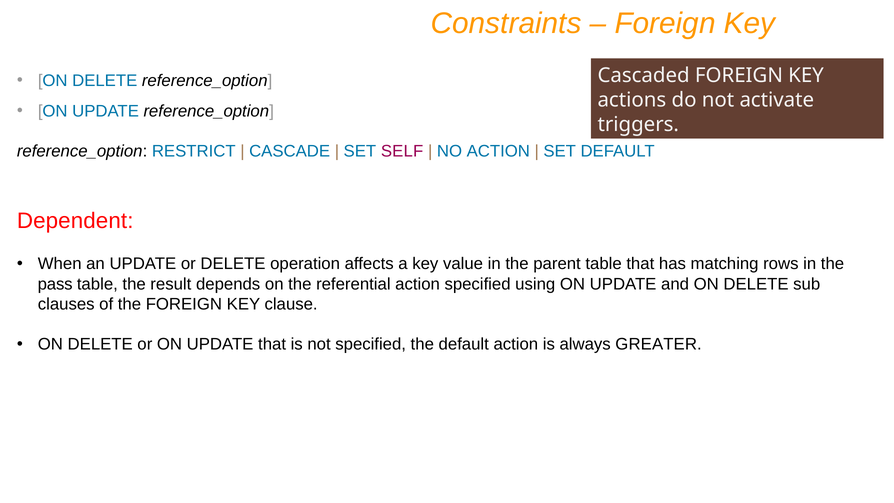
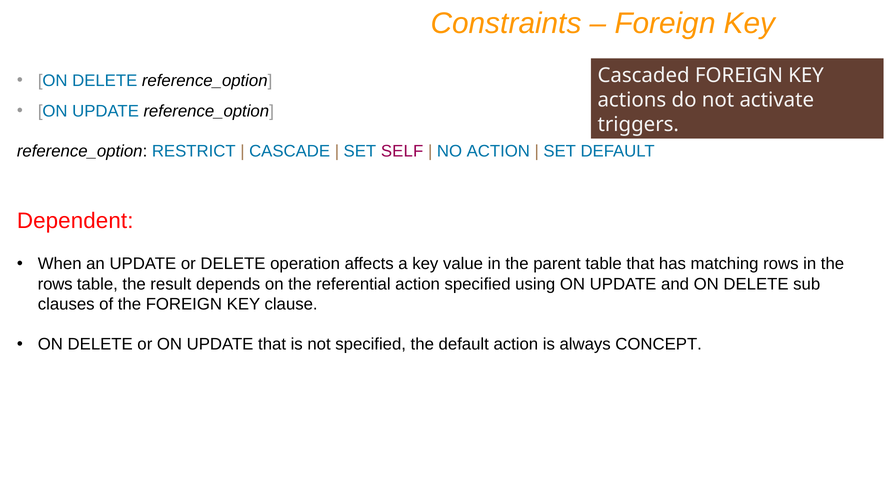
pass at (55, 284): pass -> rows
GREATER: GREATER -> CONCEPT
